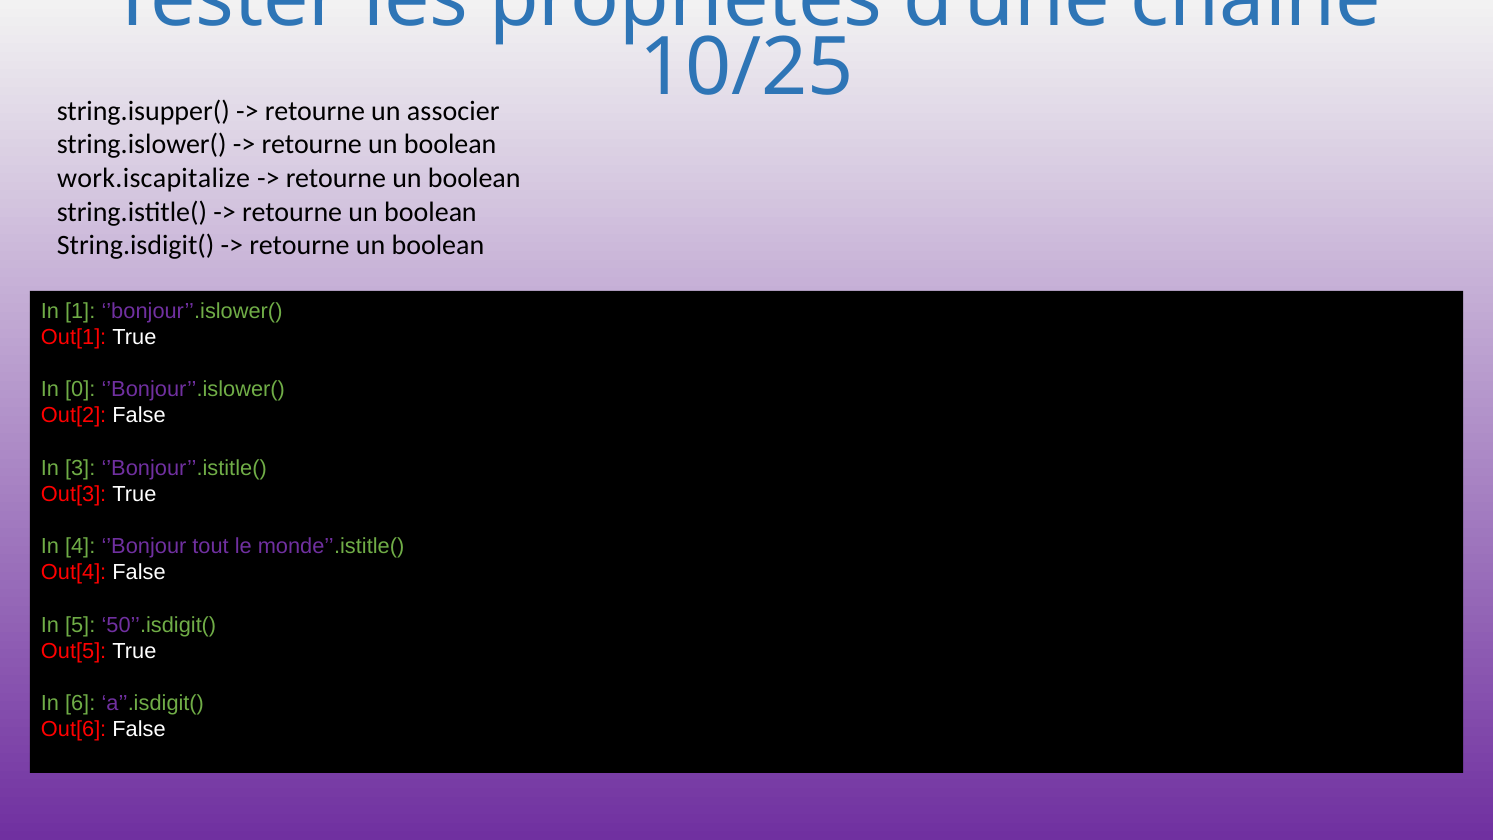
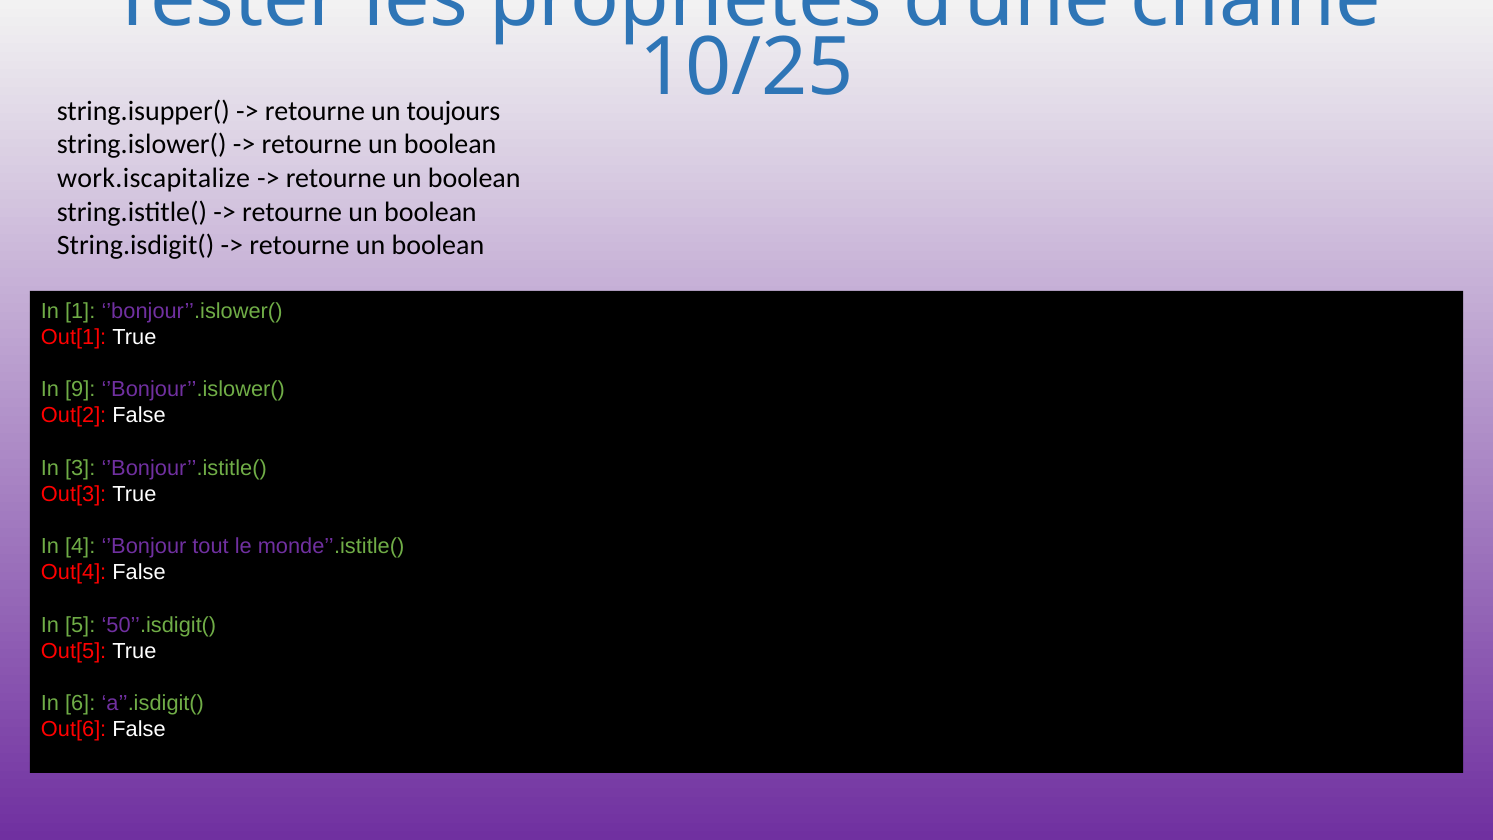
associer: associer -> toujours
0: 0 -> 9
